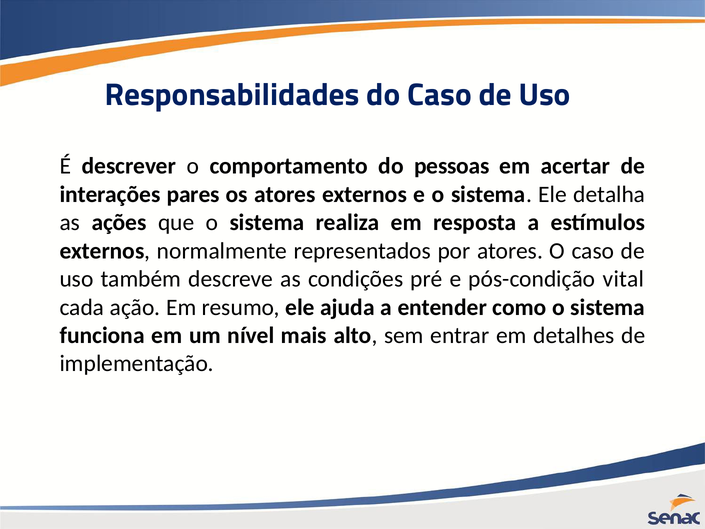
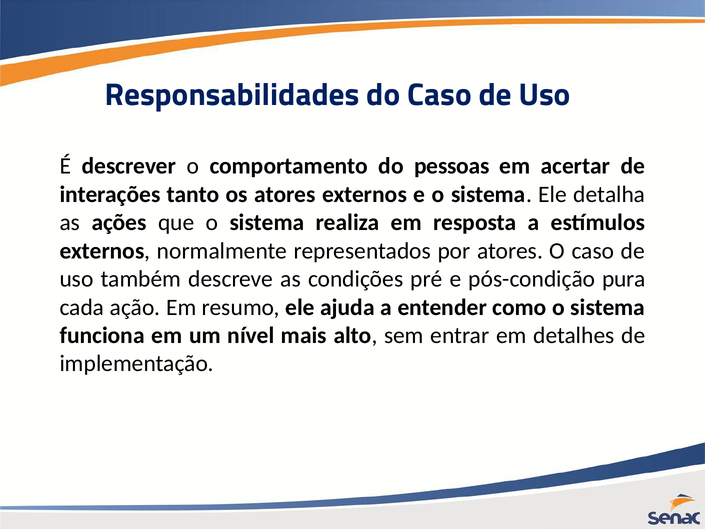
pares: pares -> tanto
vital: vital -> pura
